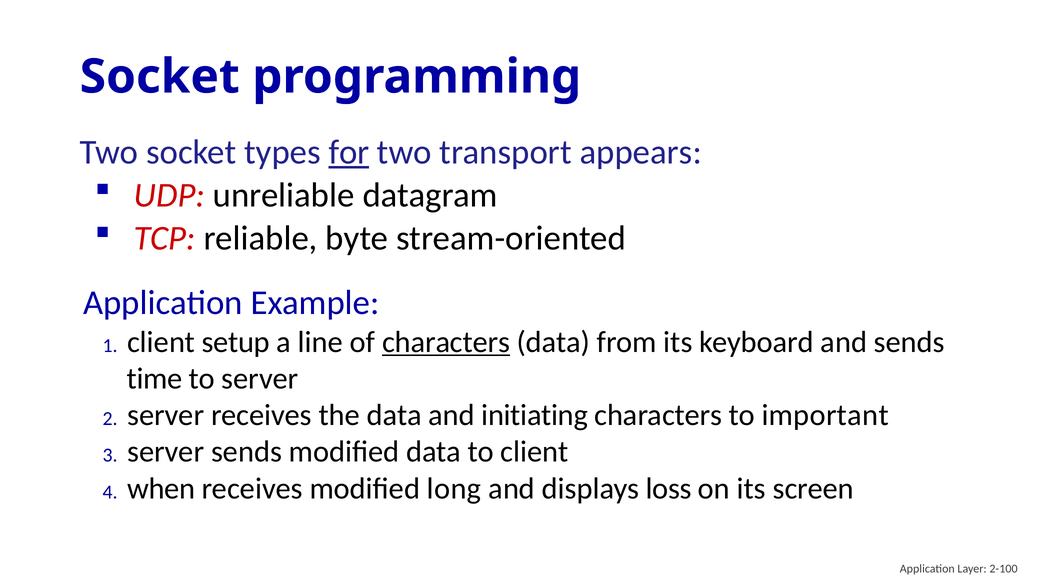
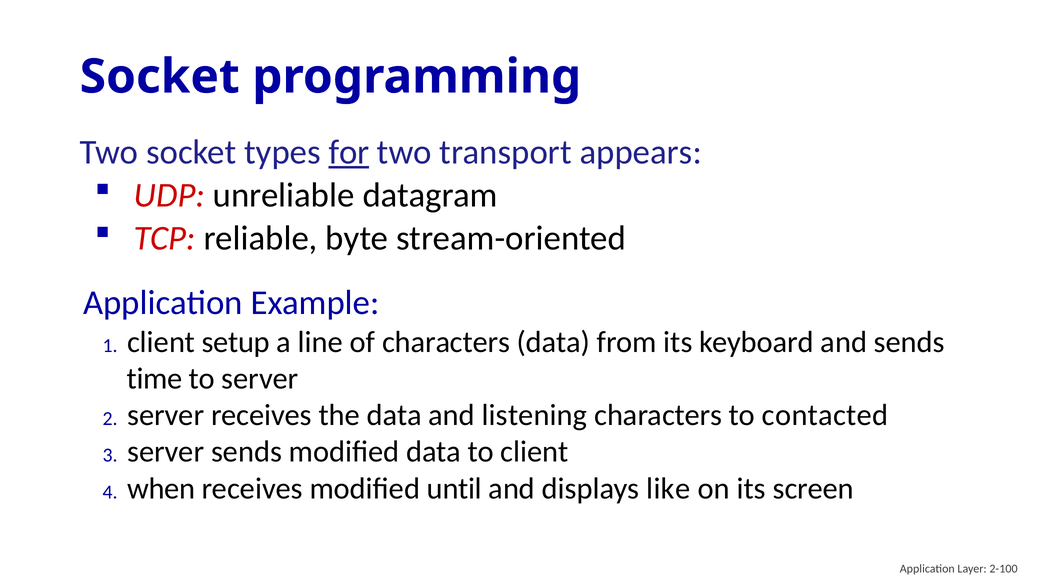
characters at (446, 342) underline: present -> none
initiating: initiating -> listening
important: important -> contacted
long: long -> until
loss: loss -> like
